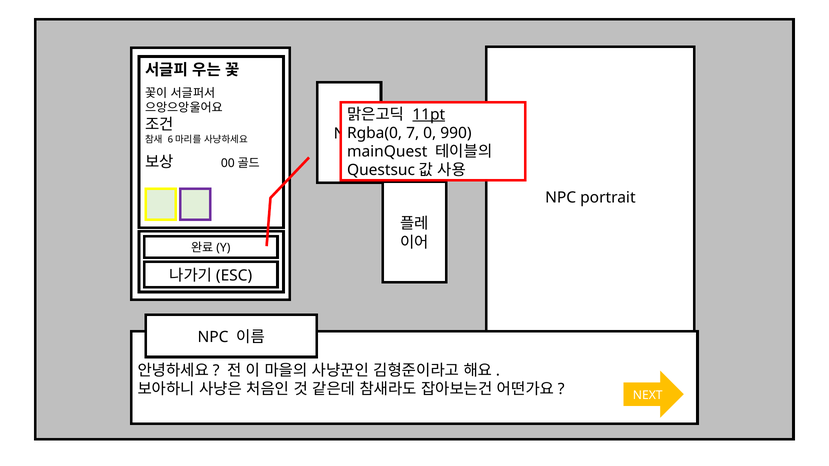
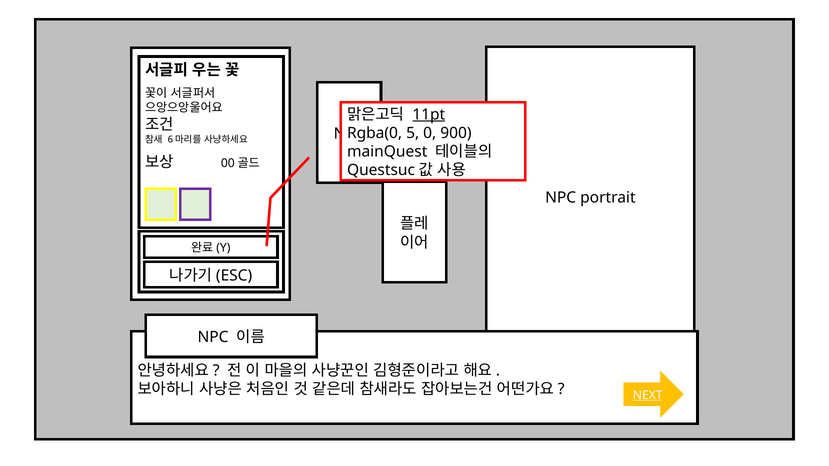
7: 7 -> 5
990: 990 -> 900
NEXT underline: none -> present
